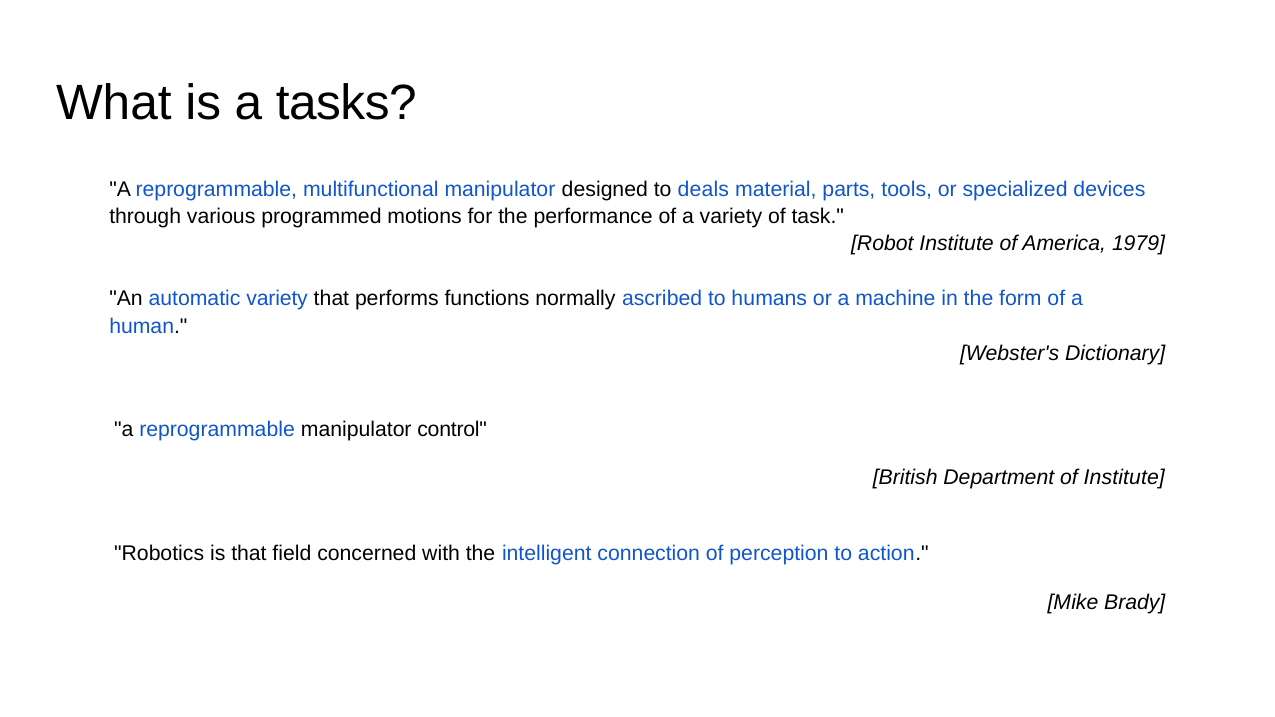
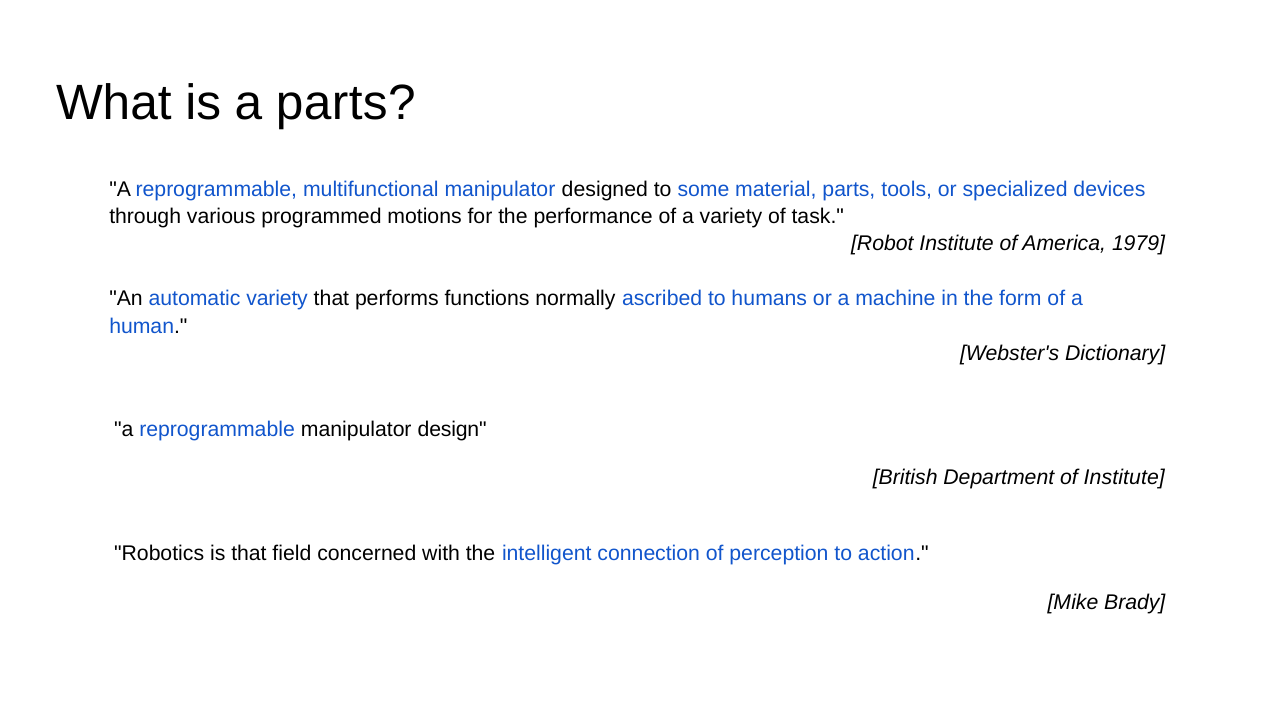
a tasks: tasks -> parts
deals: deals -> some
control: control -> design
